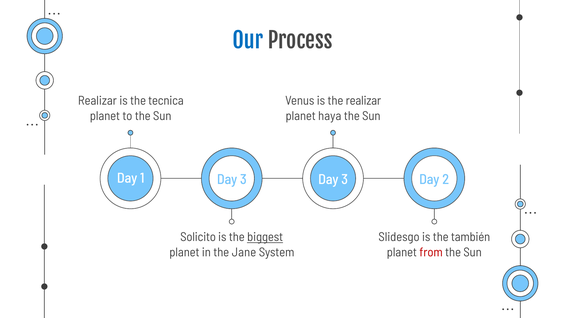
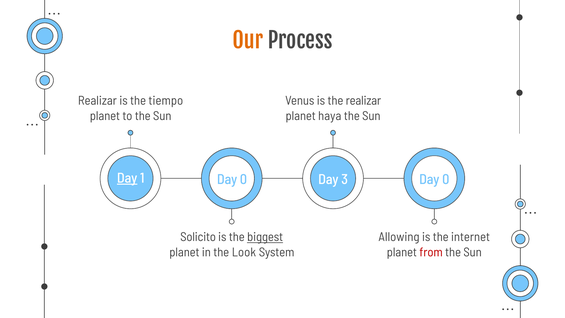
Our colour: blue -> orange
tecnica: tecnica -> tiempo
Day at (127, 178) underline: none -> present
1 Day 3: 3 -> 0
3 Day 2: 2 -> 0
Slidesgo: Slidesgo -> Allowing
también: también -> internet
Jane: Jane -> Look
